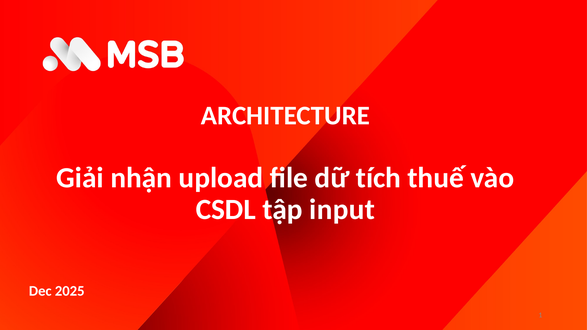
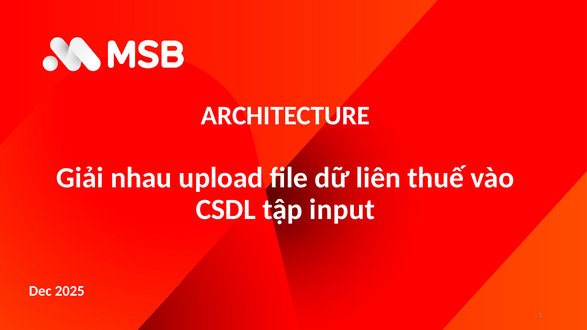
nhận: nhận -> nhau
tích: tích -> liên
